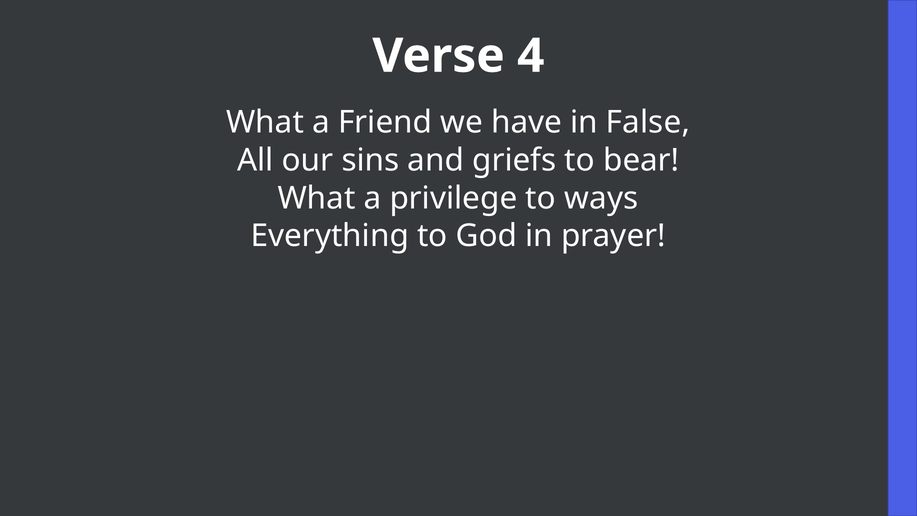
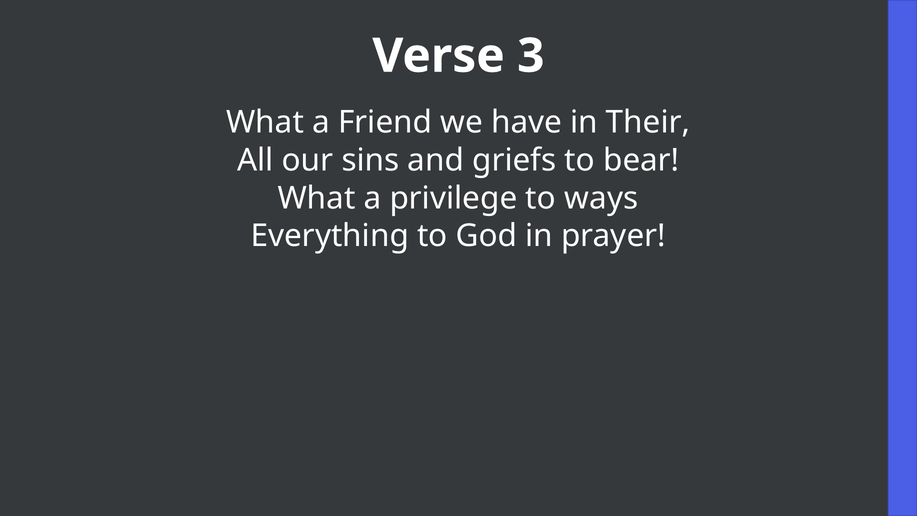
4: 4 -> 3
False: False -> Their
